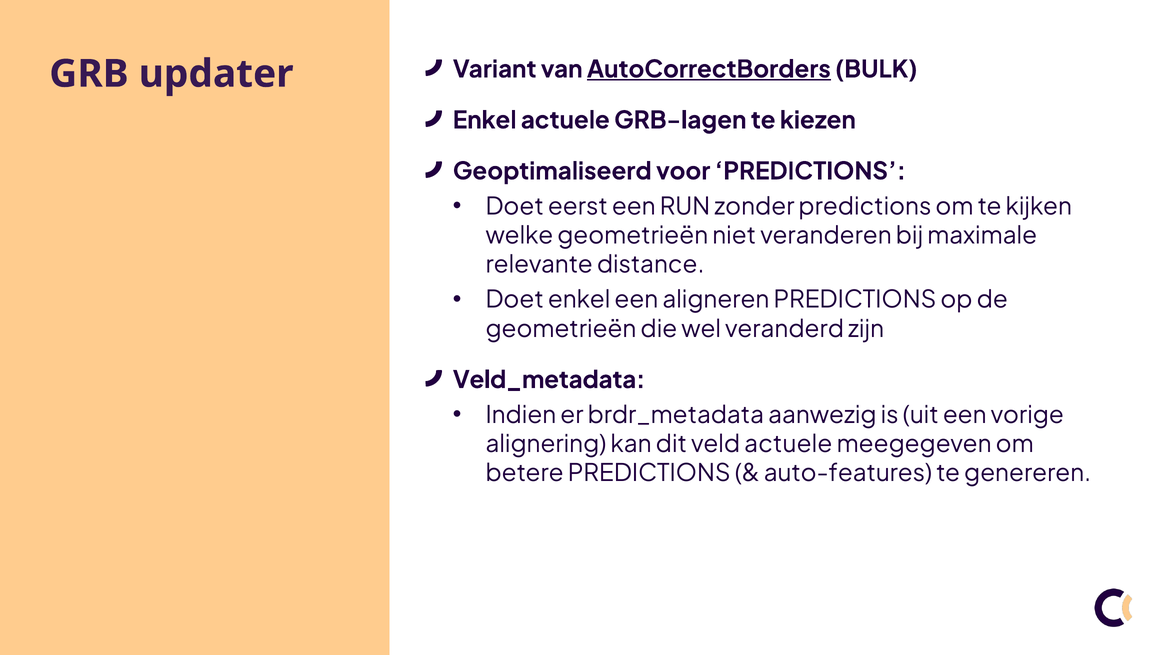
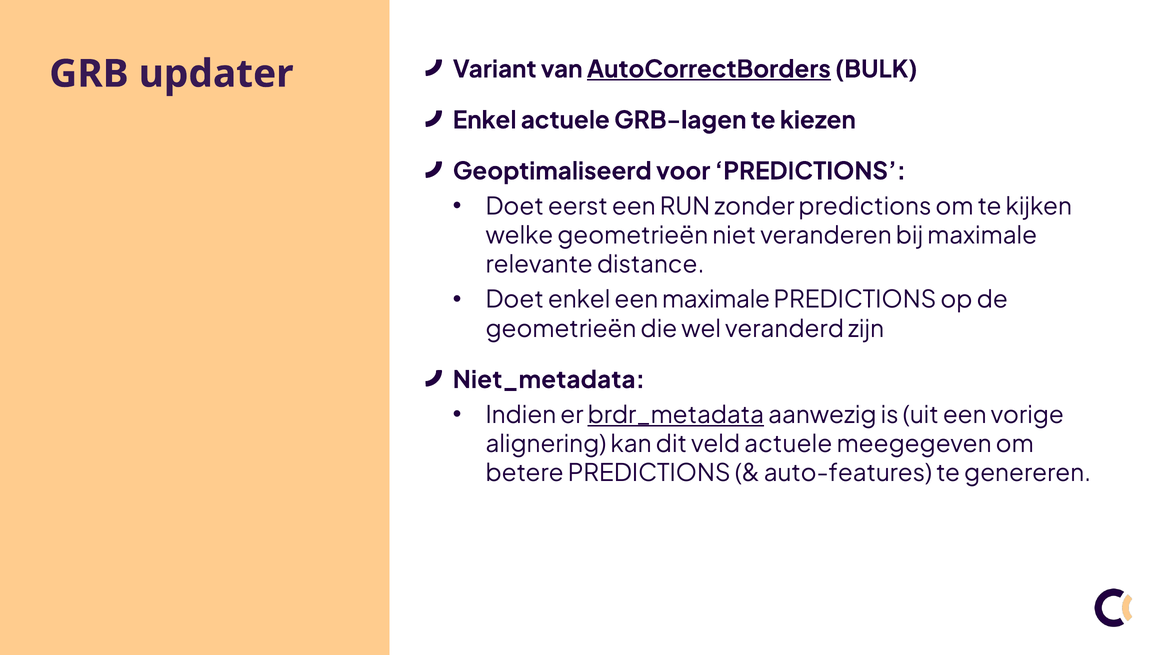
een aligneren: aligneren -> maximale
Veld_metadata: Veld_metadata -> Niet_metadata
brdr_metadata underline: none -> present
